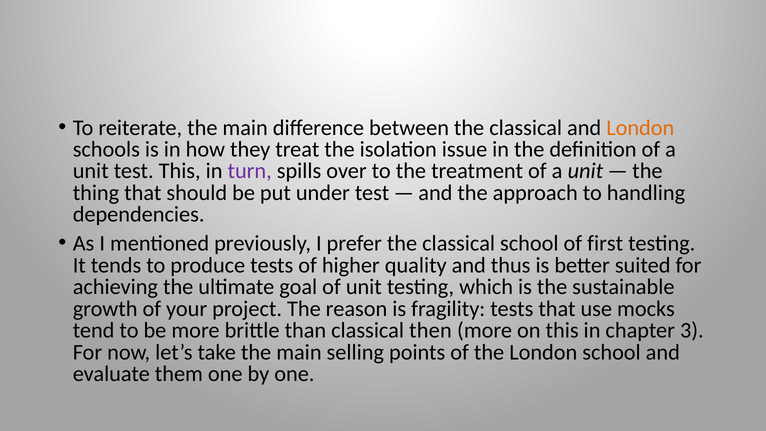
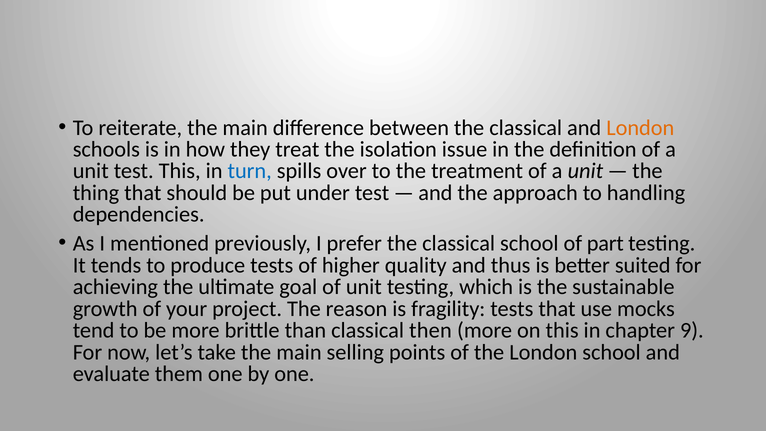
turn colour: purple -> blue
first: first -> part
3: 3 -> 9
